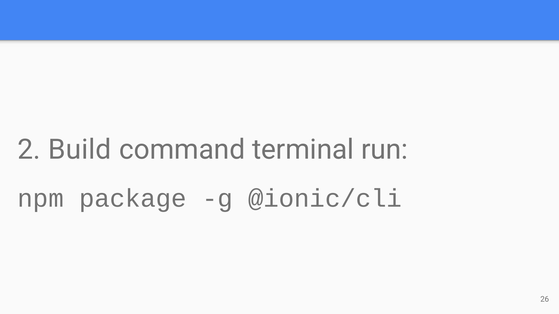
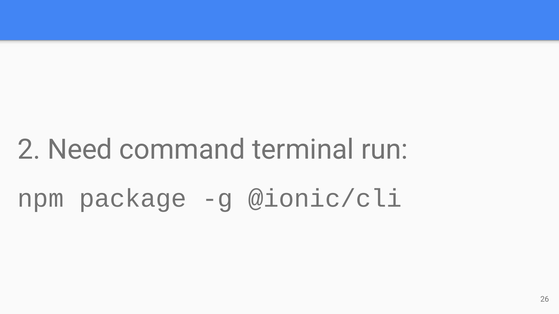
Build: Build -> Need
